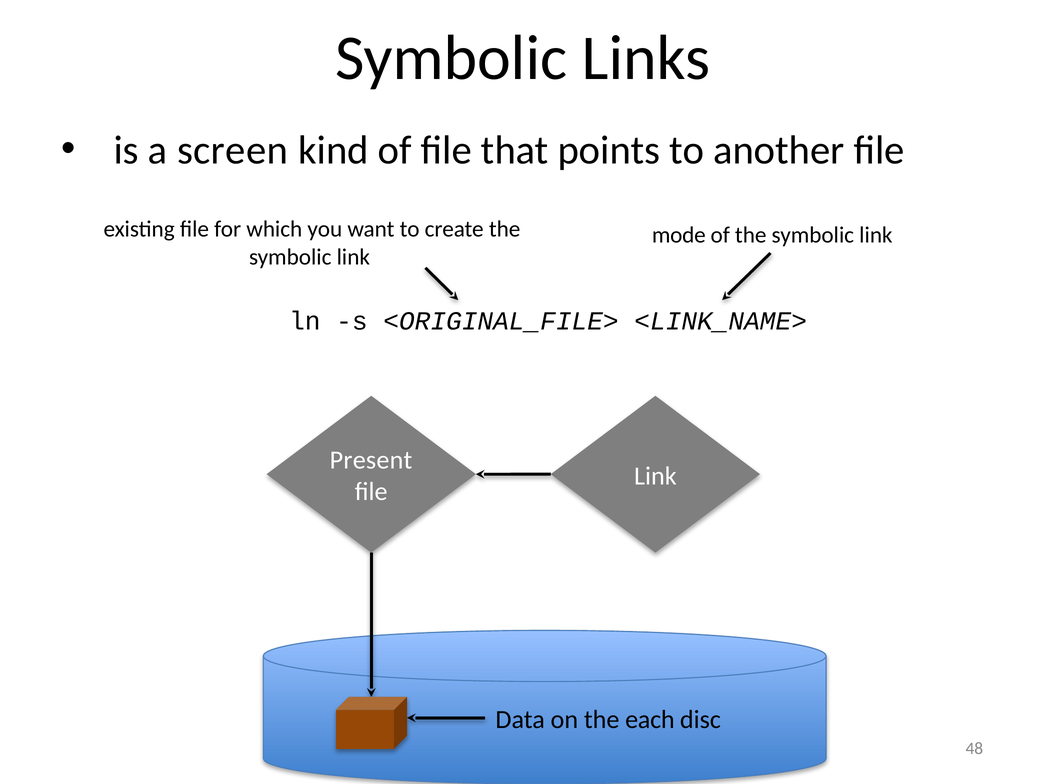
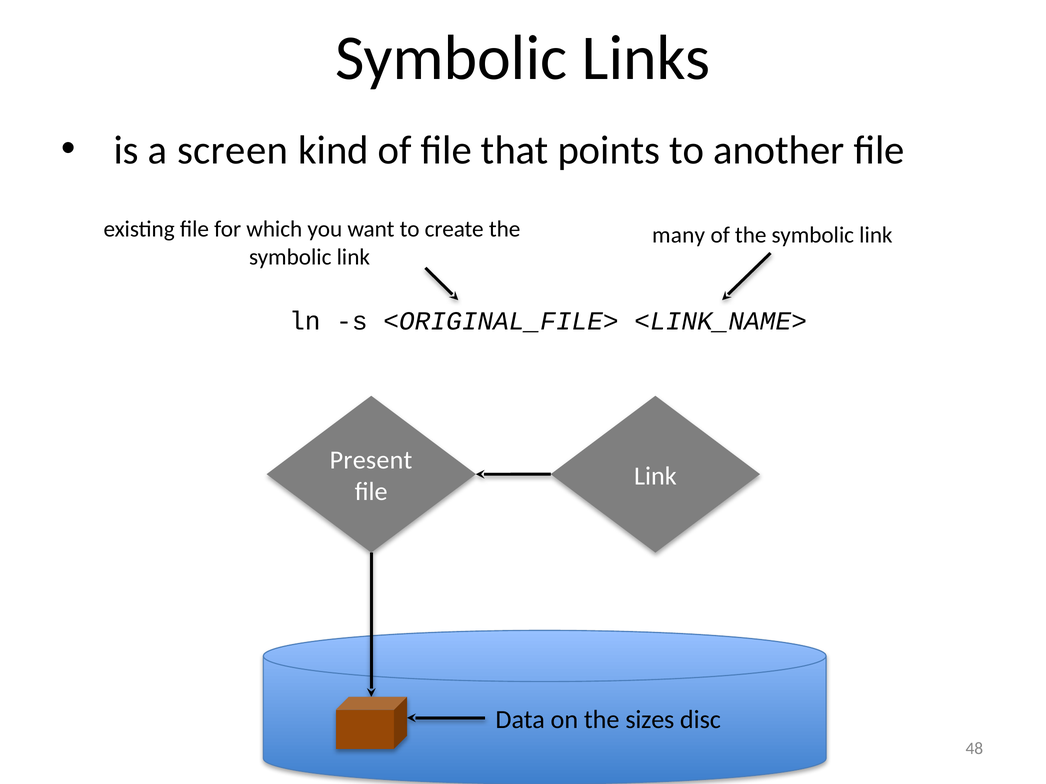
mode: mode -> many
each: each -> sizes
